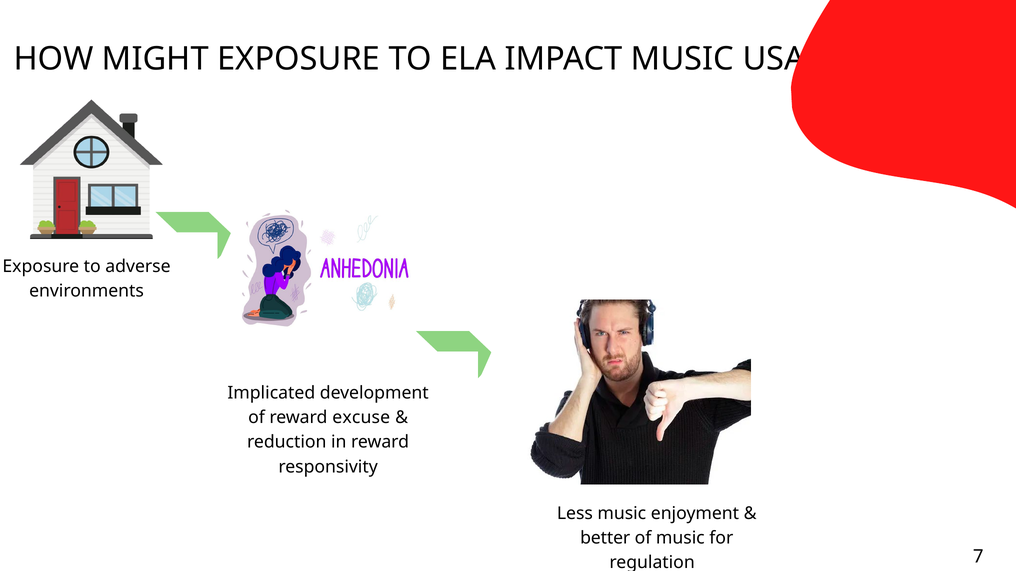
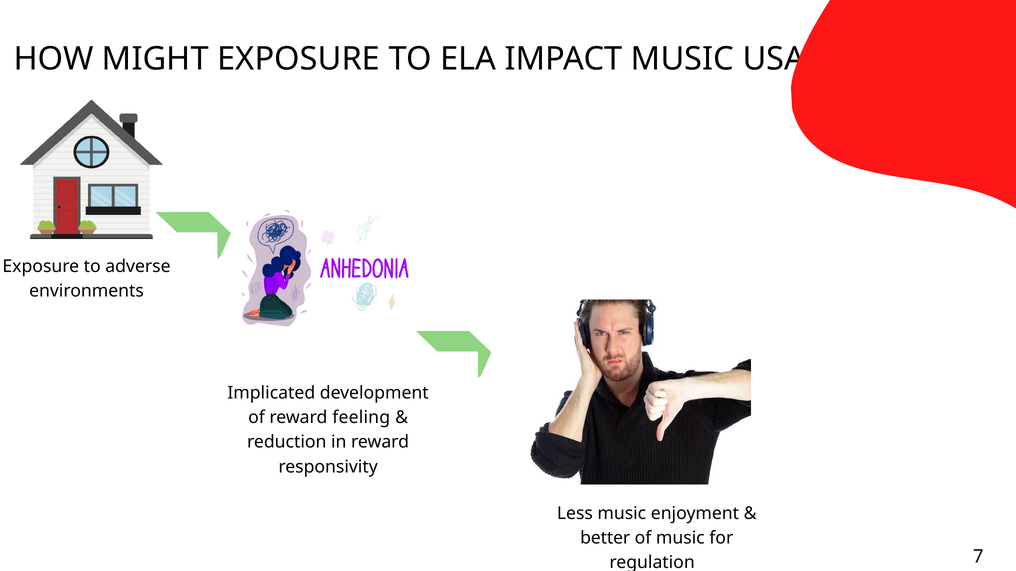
excuse: excuse -> feeling
